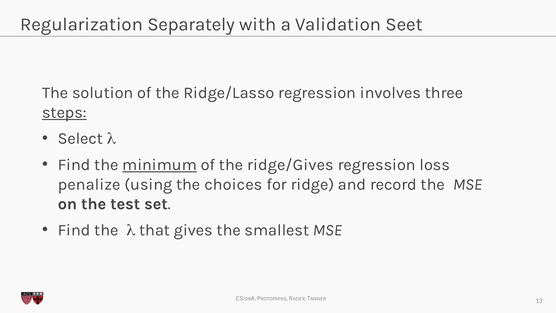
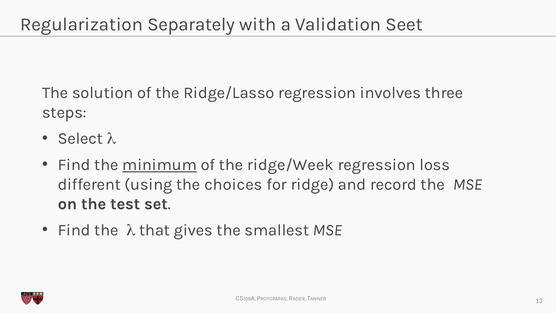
steps underline: present -> none
ridge/Gives: ridge/Gives -> ridge/Week
penalize: penalize -> different
